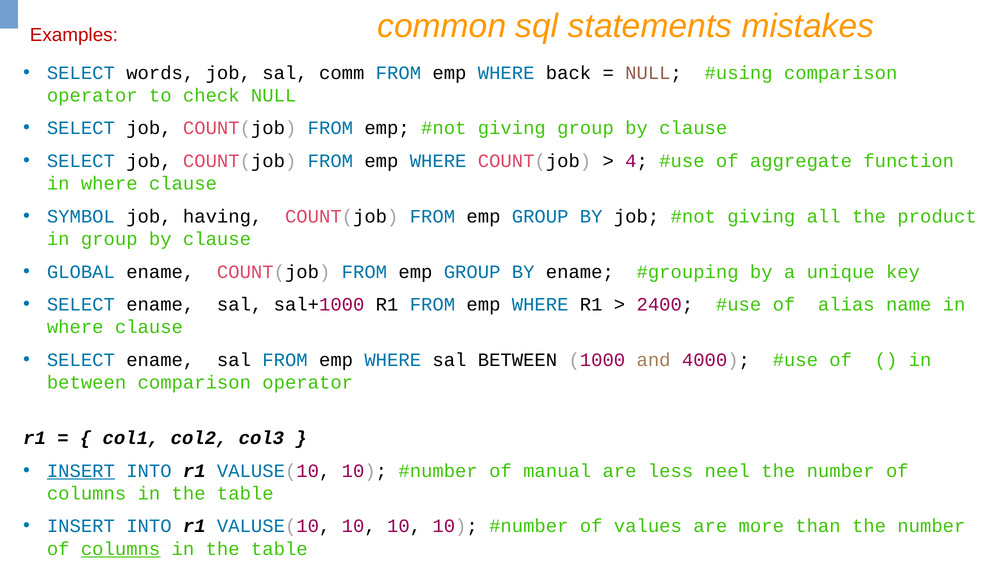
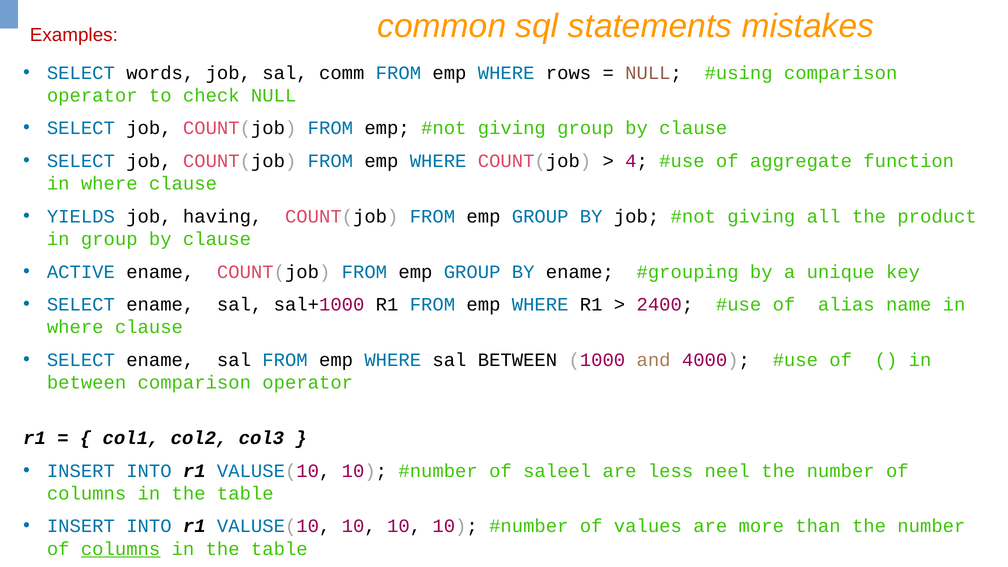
back: back -> rows
SYMBOL: SYMBOL -> YIELDS
GLOBAL: GLOBAL -> ACTIVE
INSERT at (81, 471) underline: present -> none
manual: manual -> saleel
